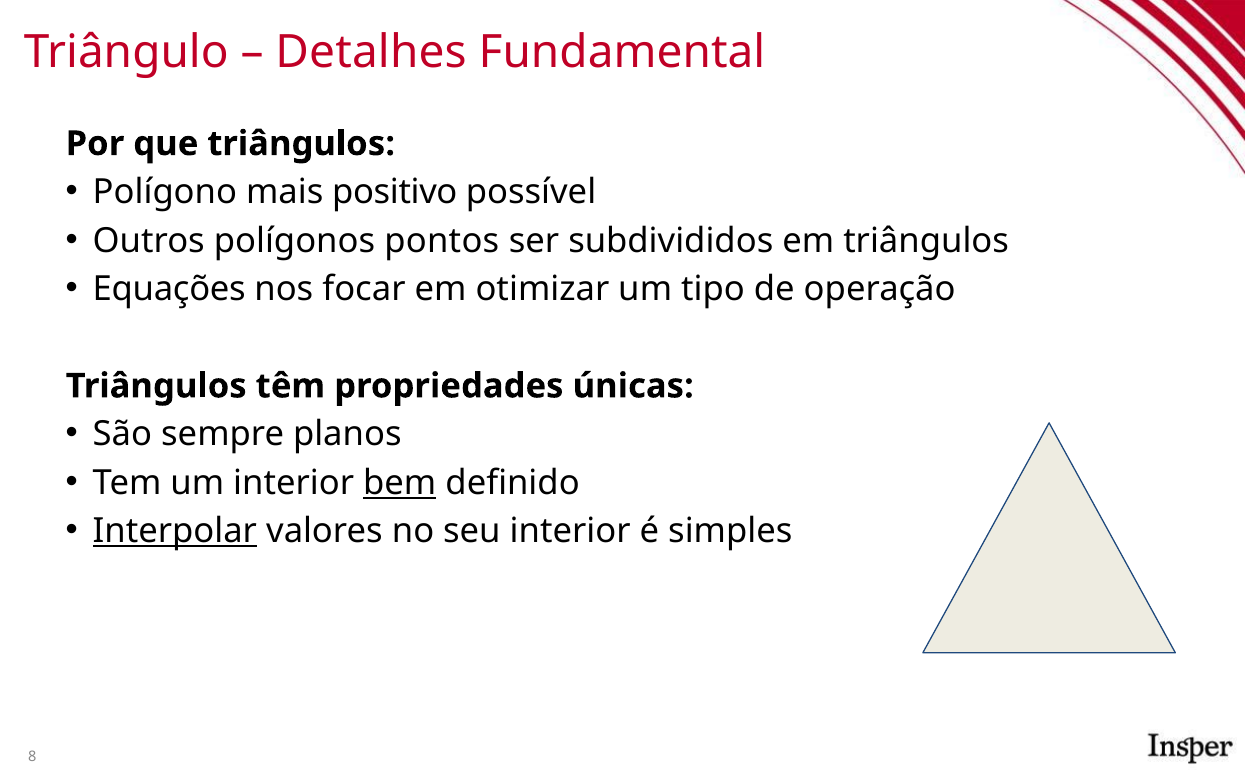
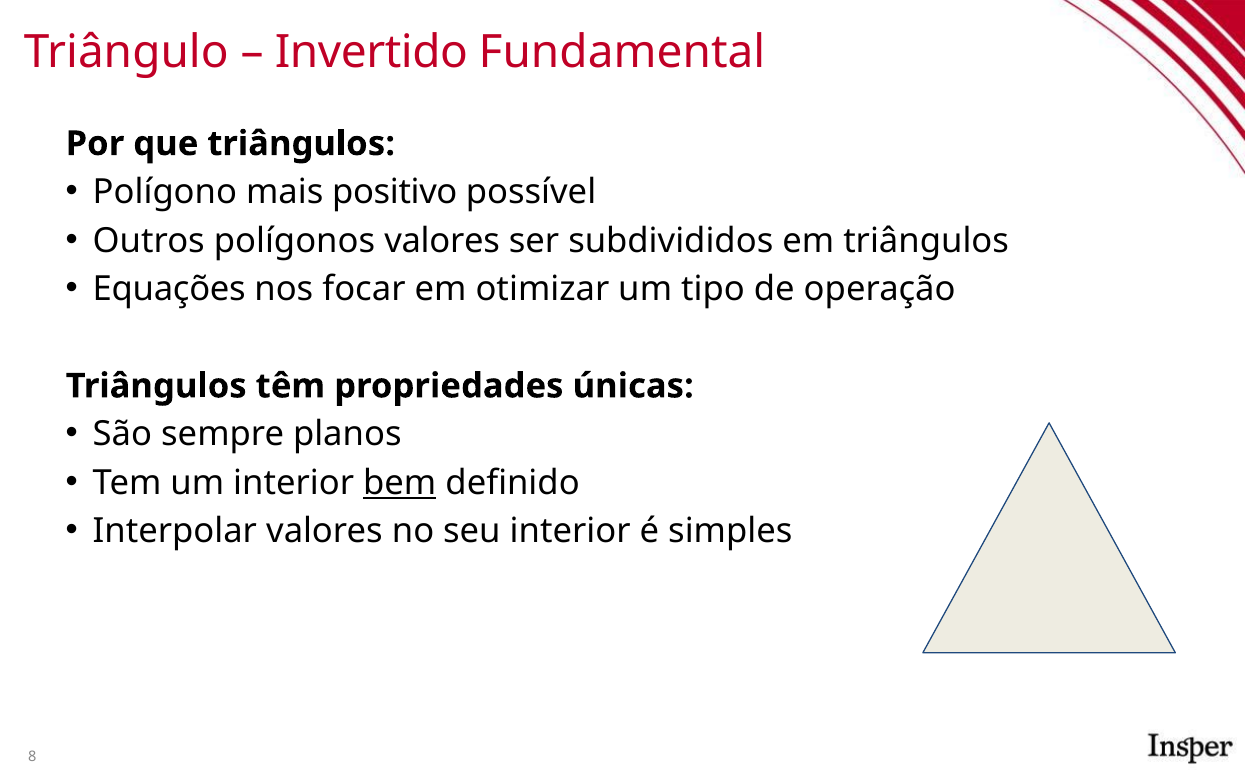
Detalhes: Detalhes -> Invertido
polígonos pontos: pontos -> valores
Interpolar underline: present -> none
